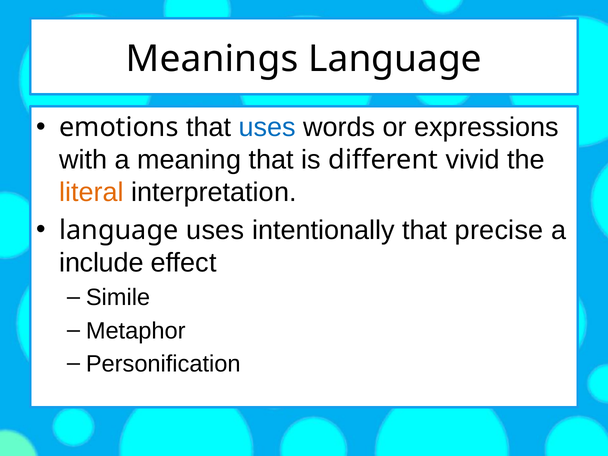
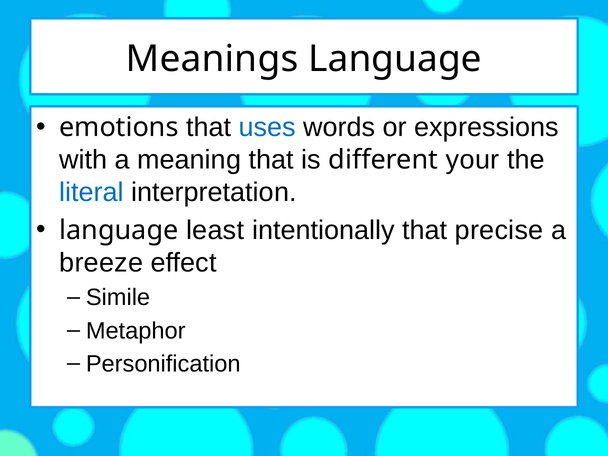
vivid: vivid -> your
literal colour: orange -> blue
language uses: uses -> least
include: include -> breeze
